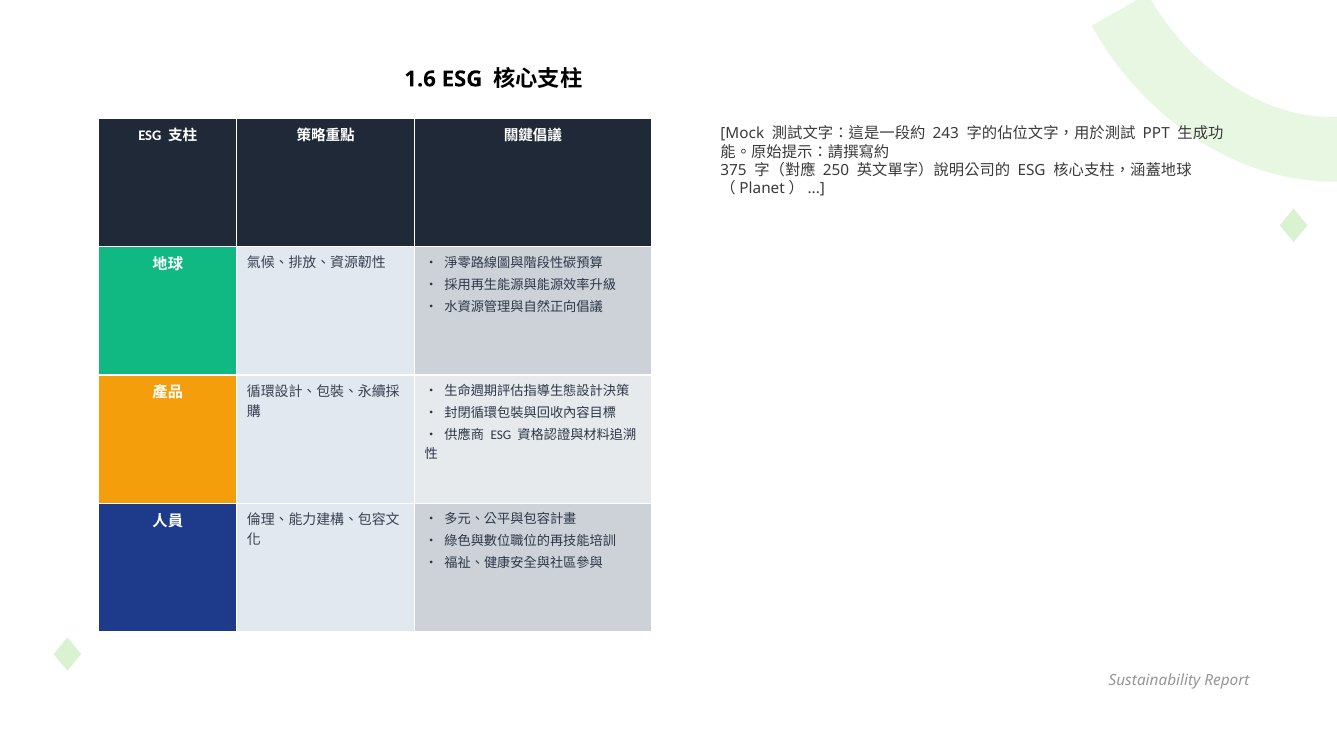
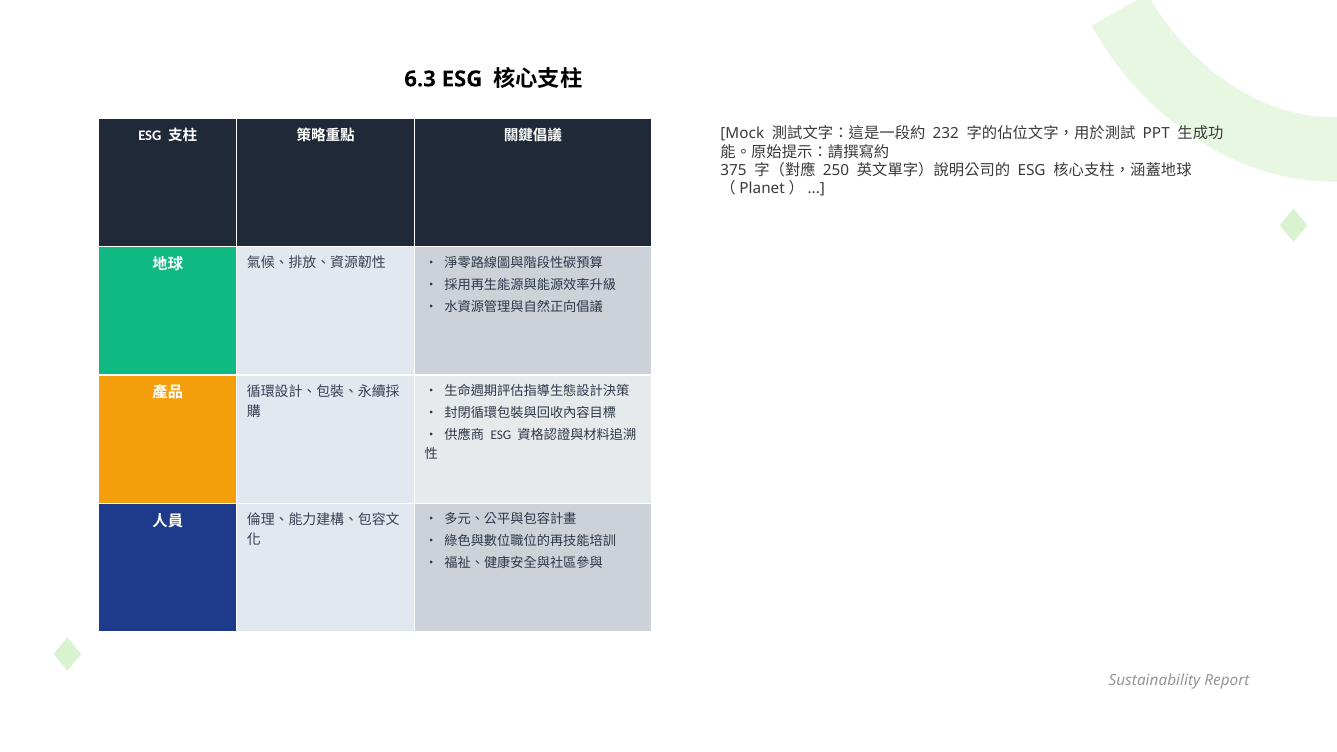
1.6: 1.6 -> 6.3
243: 243 -> 232
